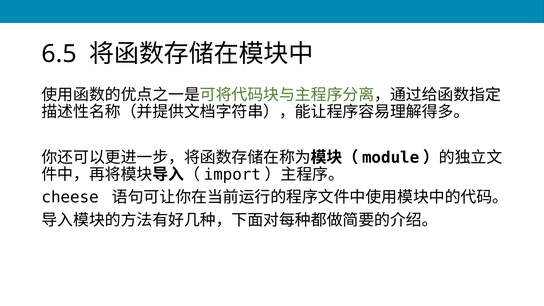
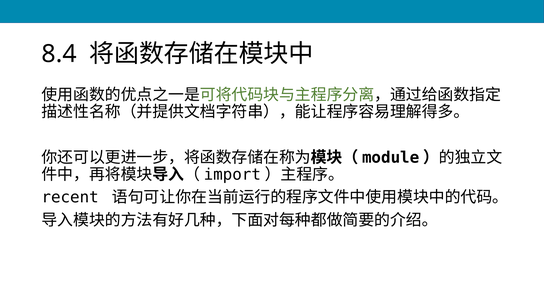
6.5: 6.5 -> 8.4
cheese: cheese -> recent
